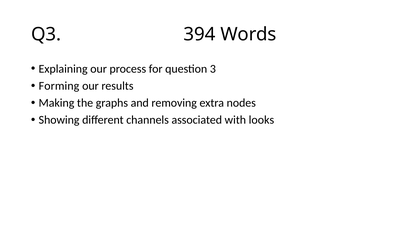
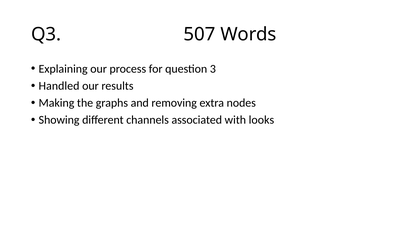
394: 394 -> 507
Forming: Forming -> Handled
